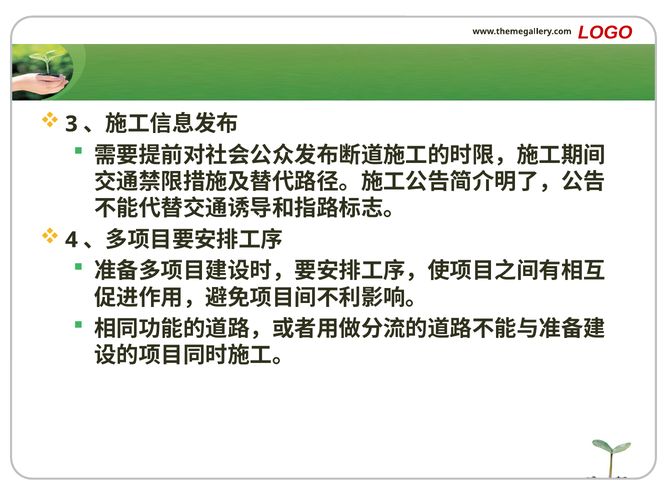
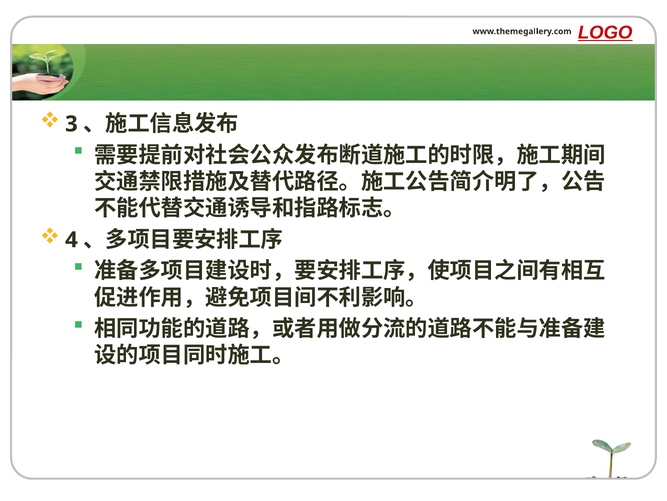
LOGO underline: none -> present
